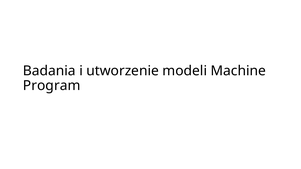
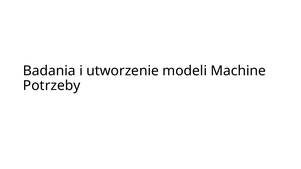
Program: Program -> Potrzeby
